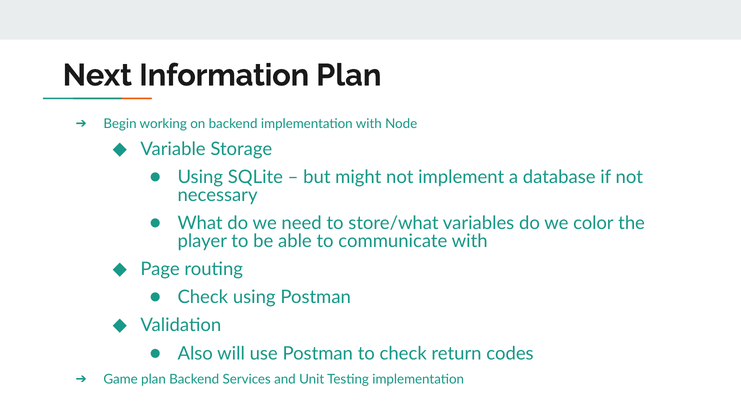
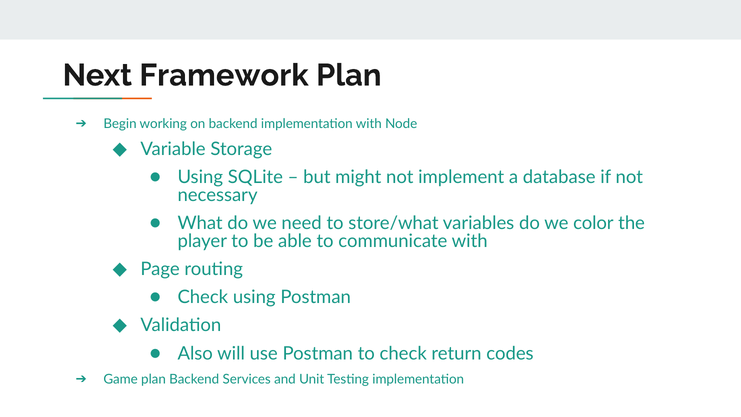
Information: Information -> Framework
